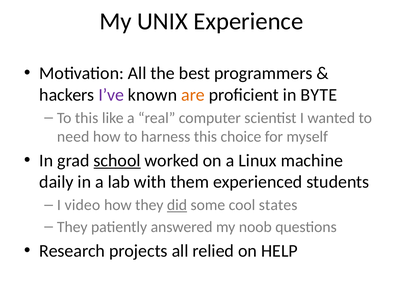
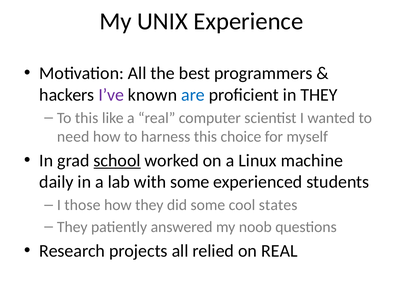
are colour: orange -> blue
in BYTE: BYTE -> THEY
with them: them -> some
video: video -> those
did underline: present -> none
on HELP: HELP -> REAL
